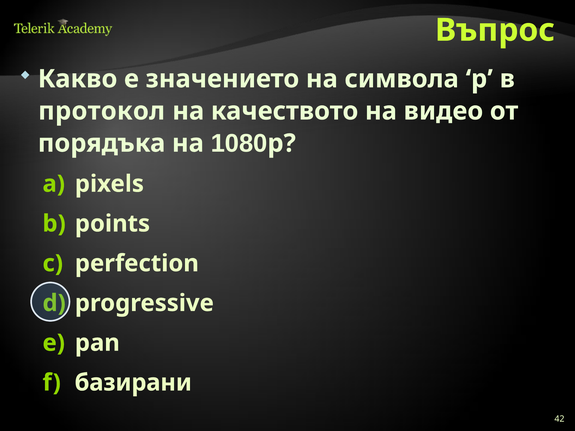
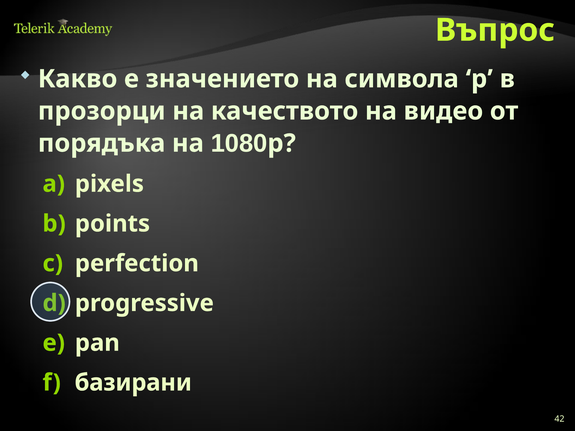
протокол: протокол -> прозорци
